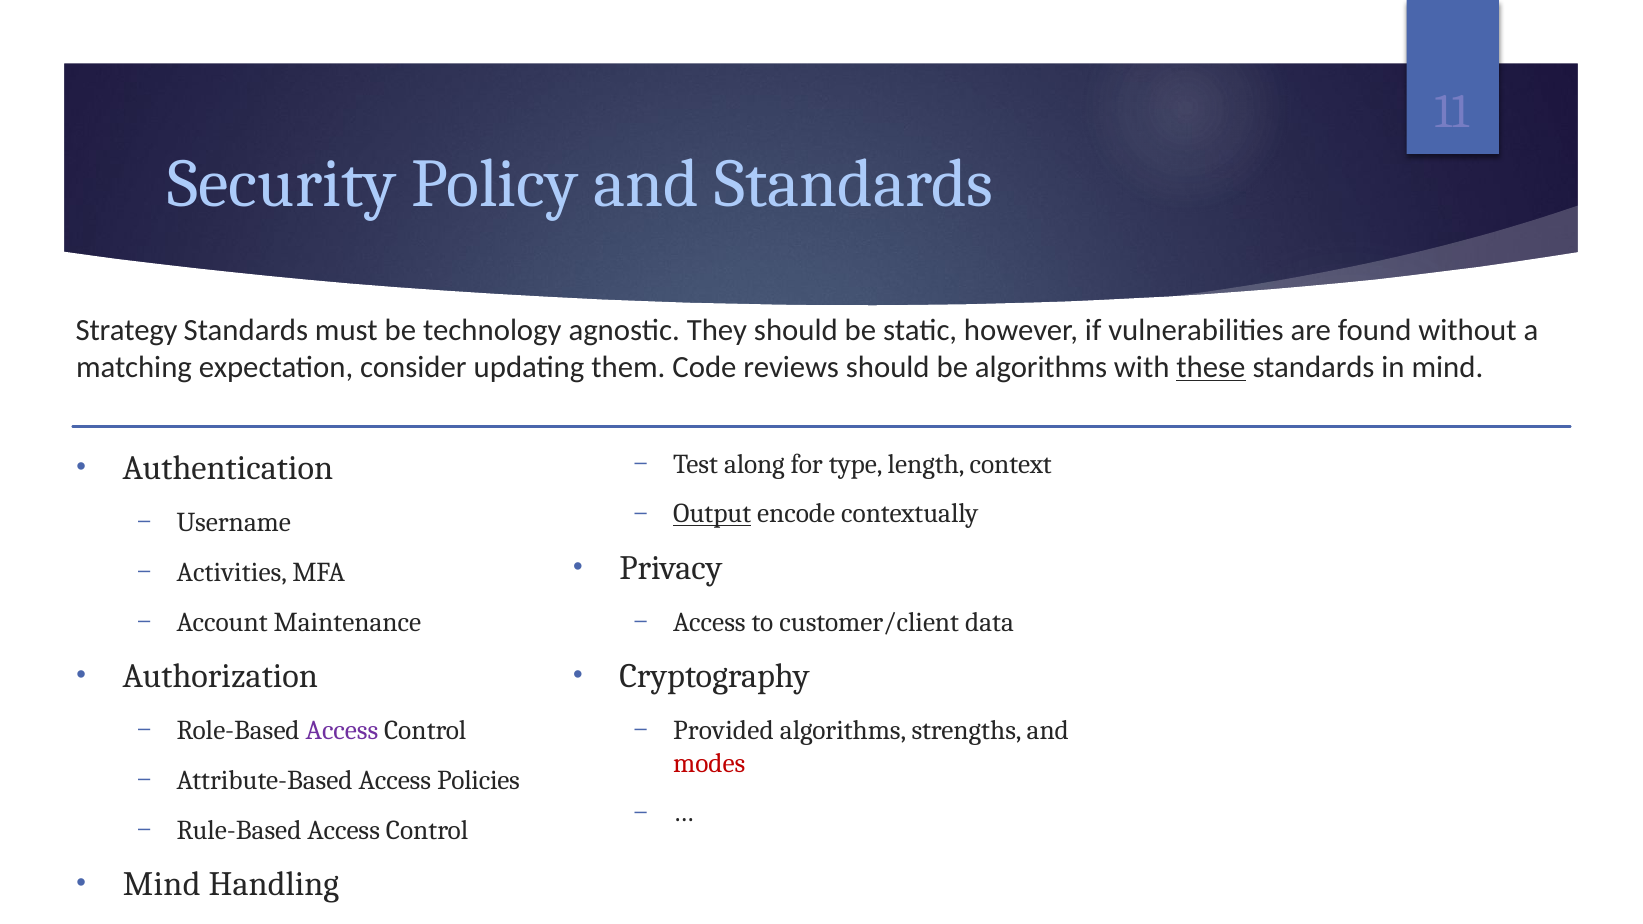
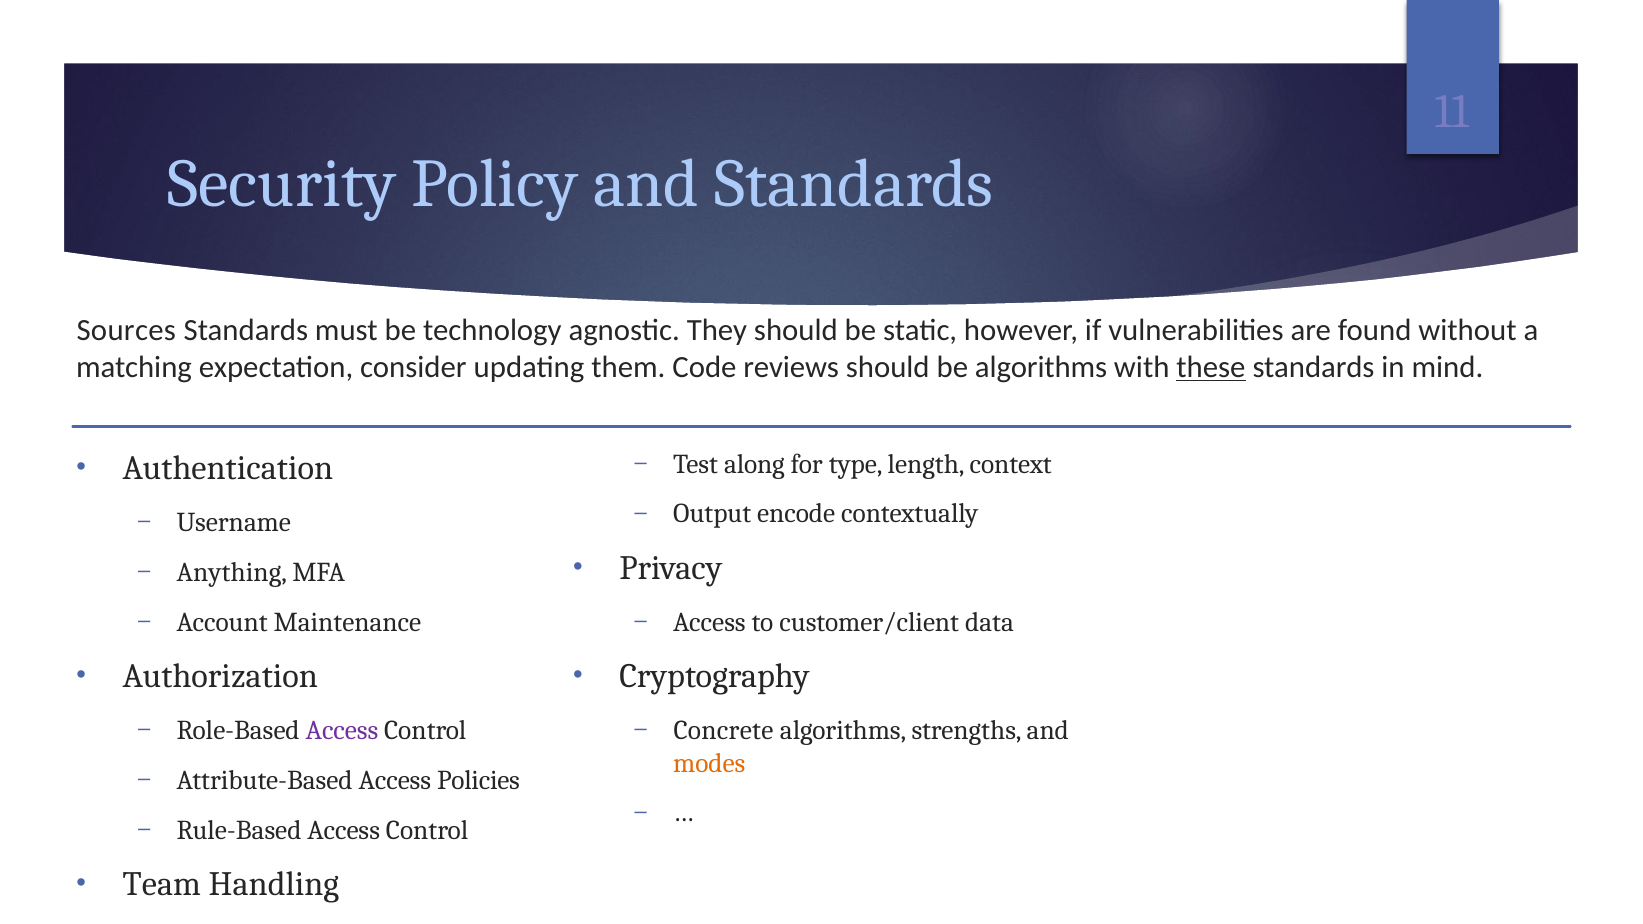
Strategy: Strategy -> Sources
Output underline: present -> none
Activities: Activities -> Anything
Provided: Provided -> Concrete
modes colour: red -> orange
Mind at (162, 885): Mind -> Team
